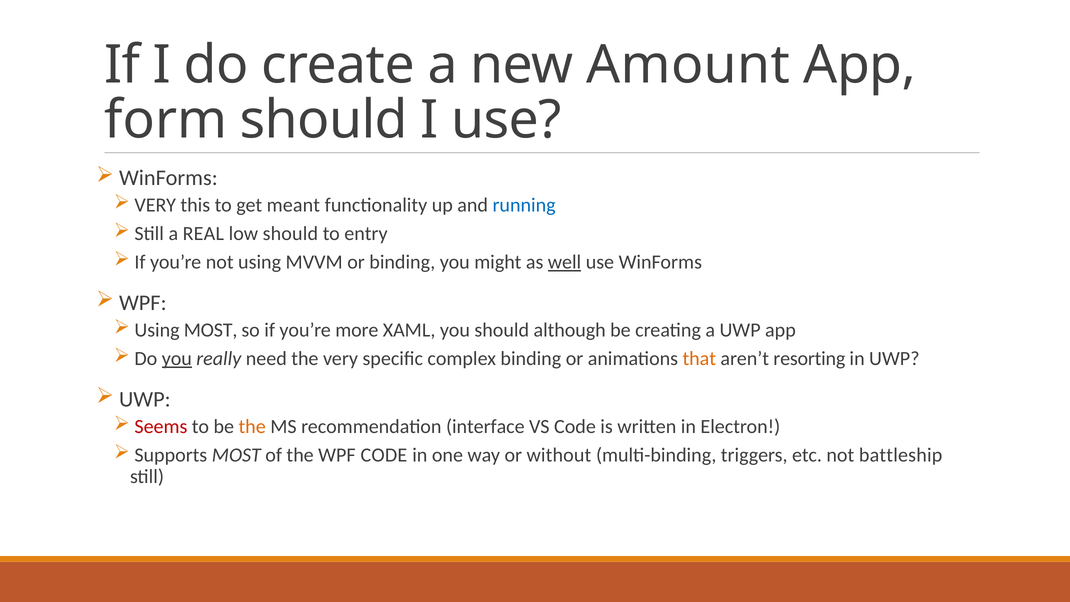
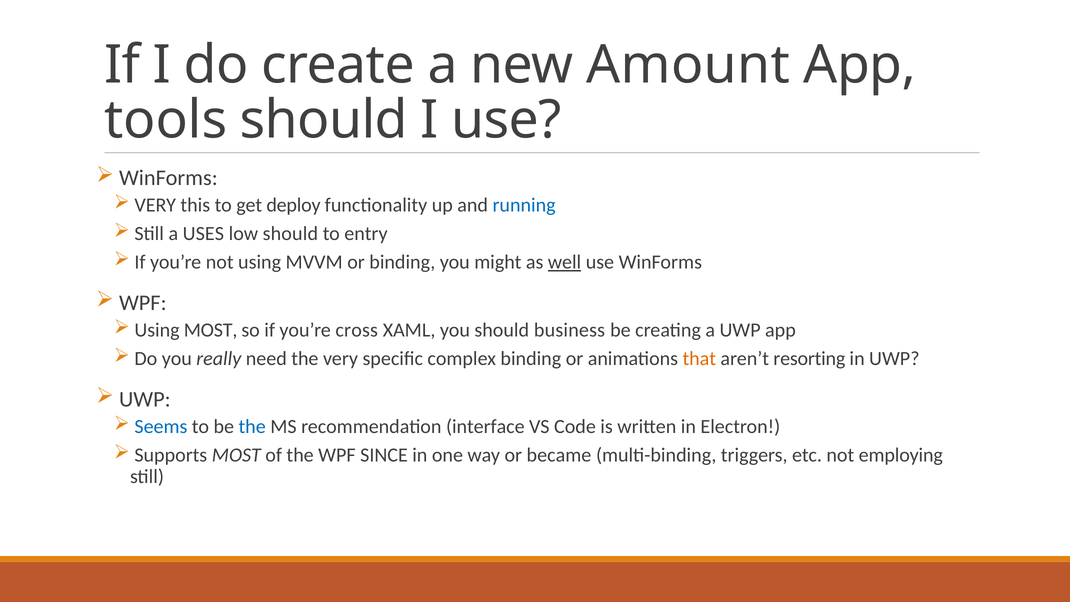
form: form -> tools
meant: meant -> deploy
REAL: REAL -> USES
more: more -> cross
although: although -> business
you at (177, 358) underline: present -> none
Seems colour: red -> blue
the at (252, 427) colour: orange -> blue
WPF CODE: CODE -> SINCE
without: without -> became
battleship: battleship -> employing
